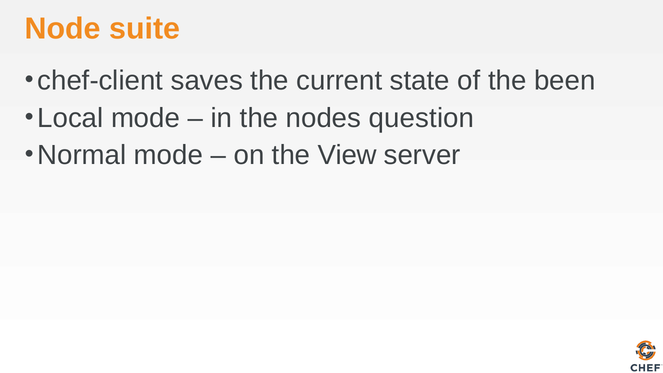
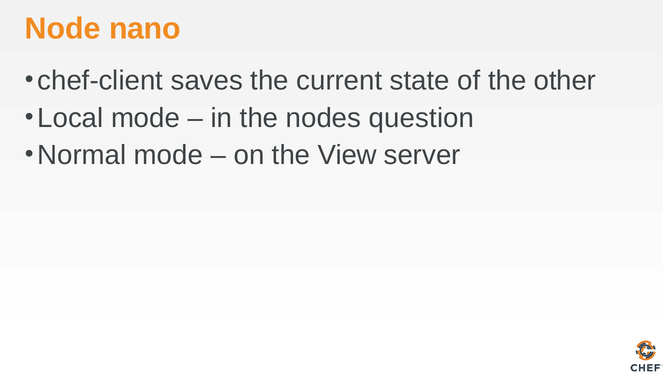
suite: suite -> nano
been: been -> other
